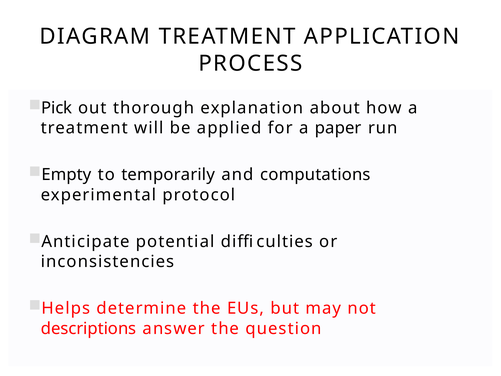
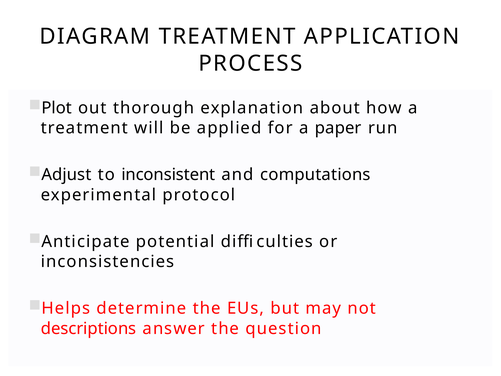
Pick: Pick -> Plot
Empty: Empty -> Adjust
temporarily: temporarily -> inconsistent
